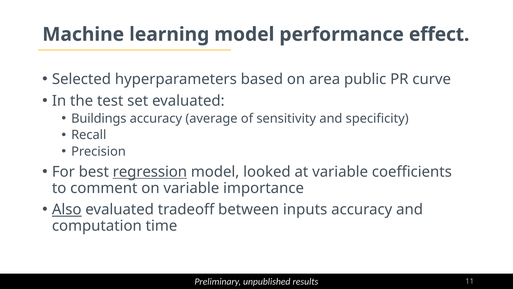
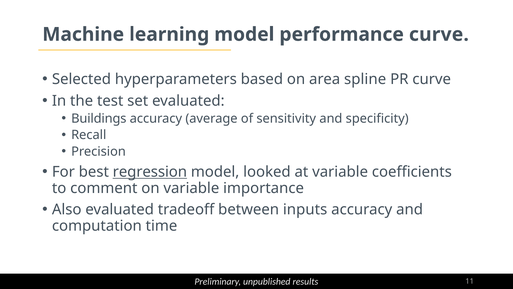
performance effect: effect -> curve
public: public -> spline
Also underline: present -> none
